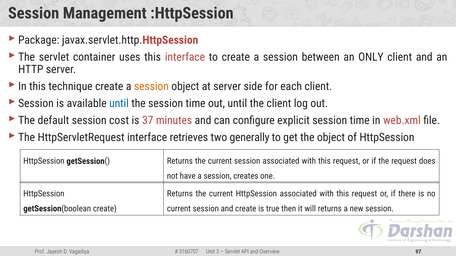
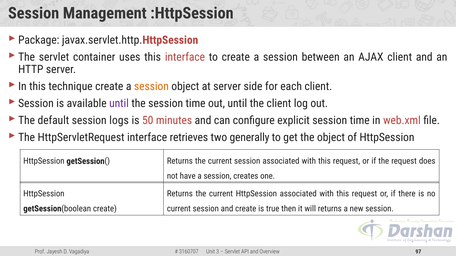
ONLY: ONLY -> AJAX
until at (119, 104) colour: blue -> purple
cost: cost -> logs
37: 37 -> 50
